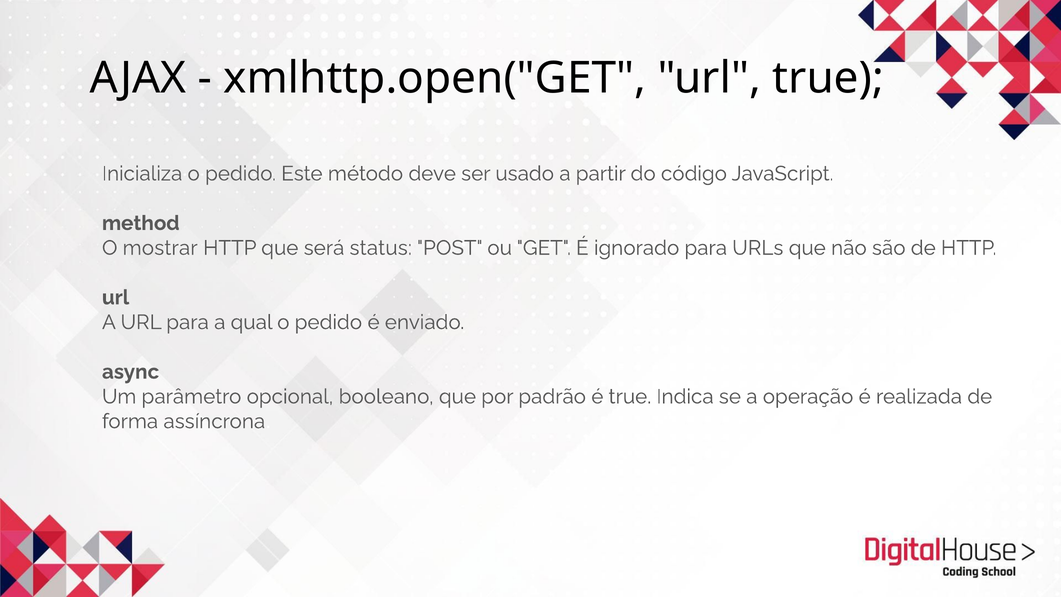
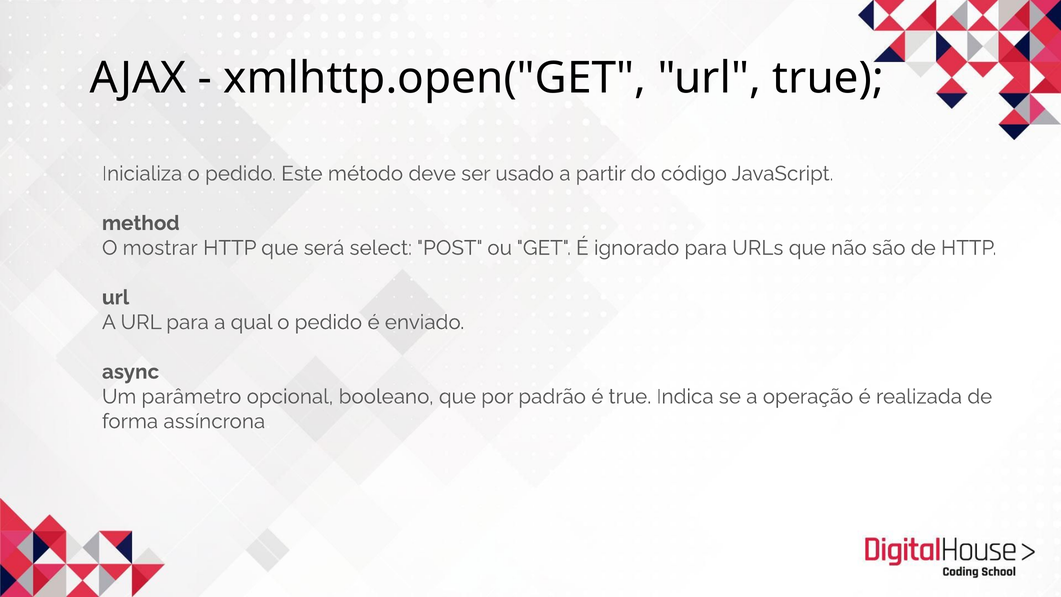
status: status -> select
